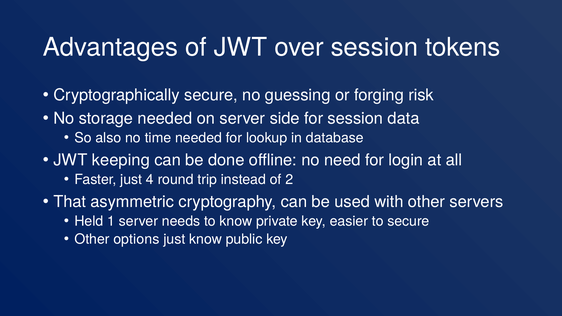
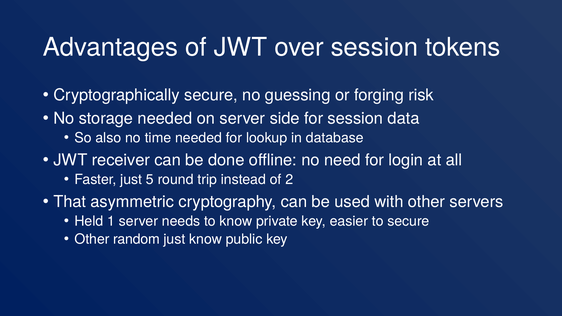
keeping: keeping -> receiver
4: 4 -> 5
options: options -> random
